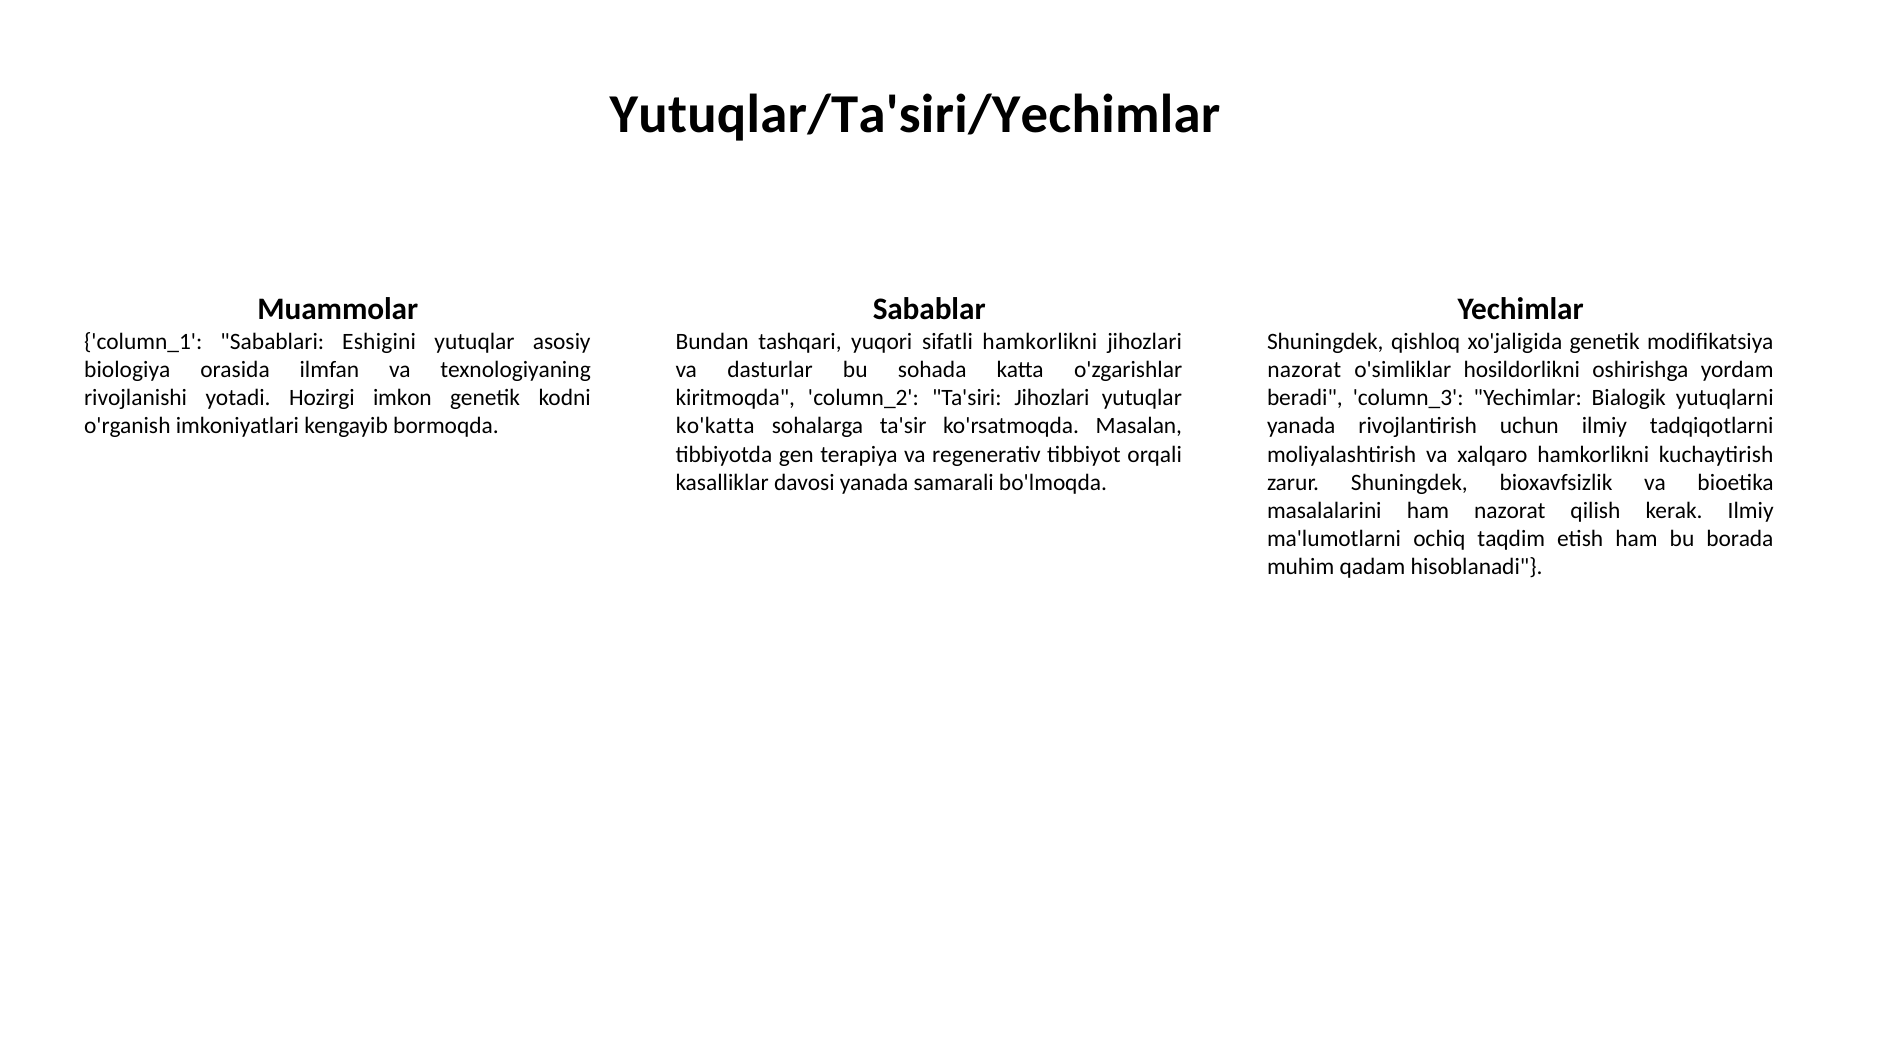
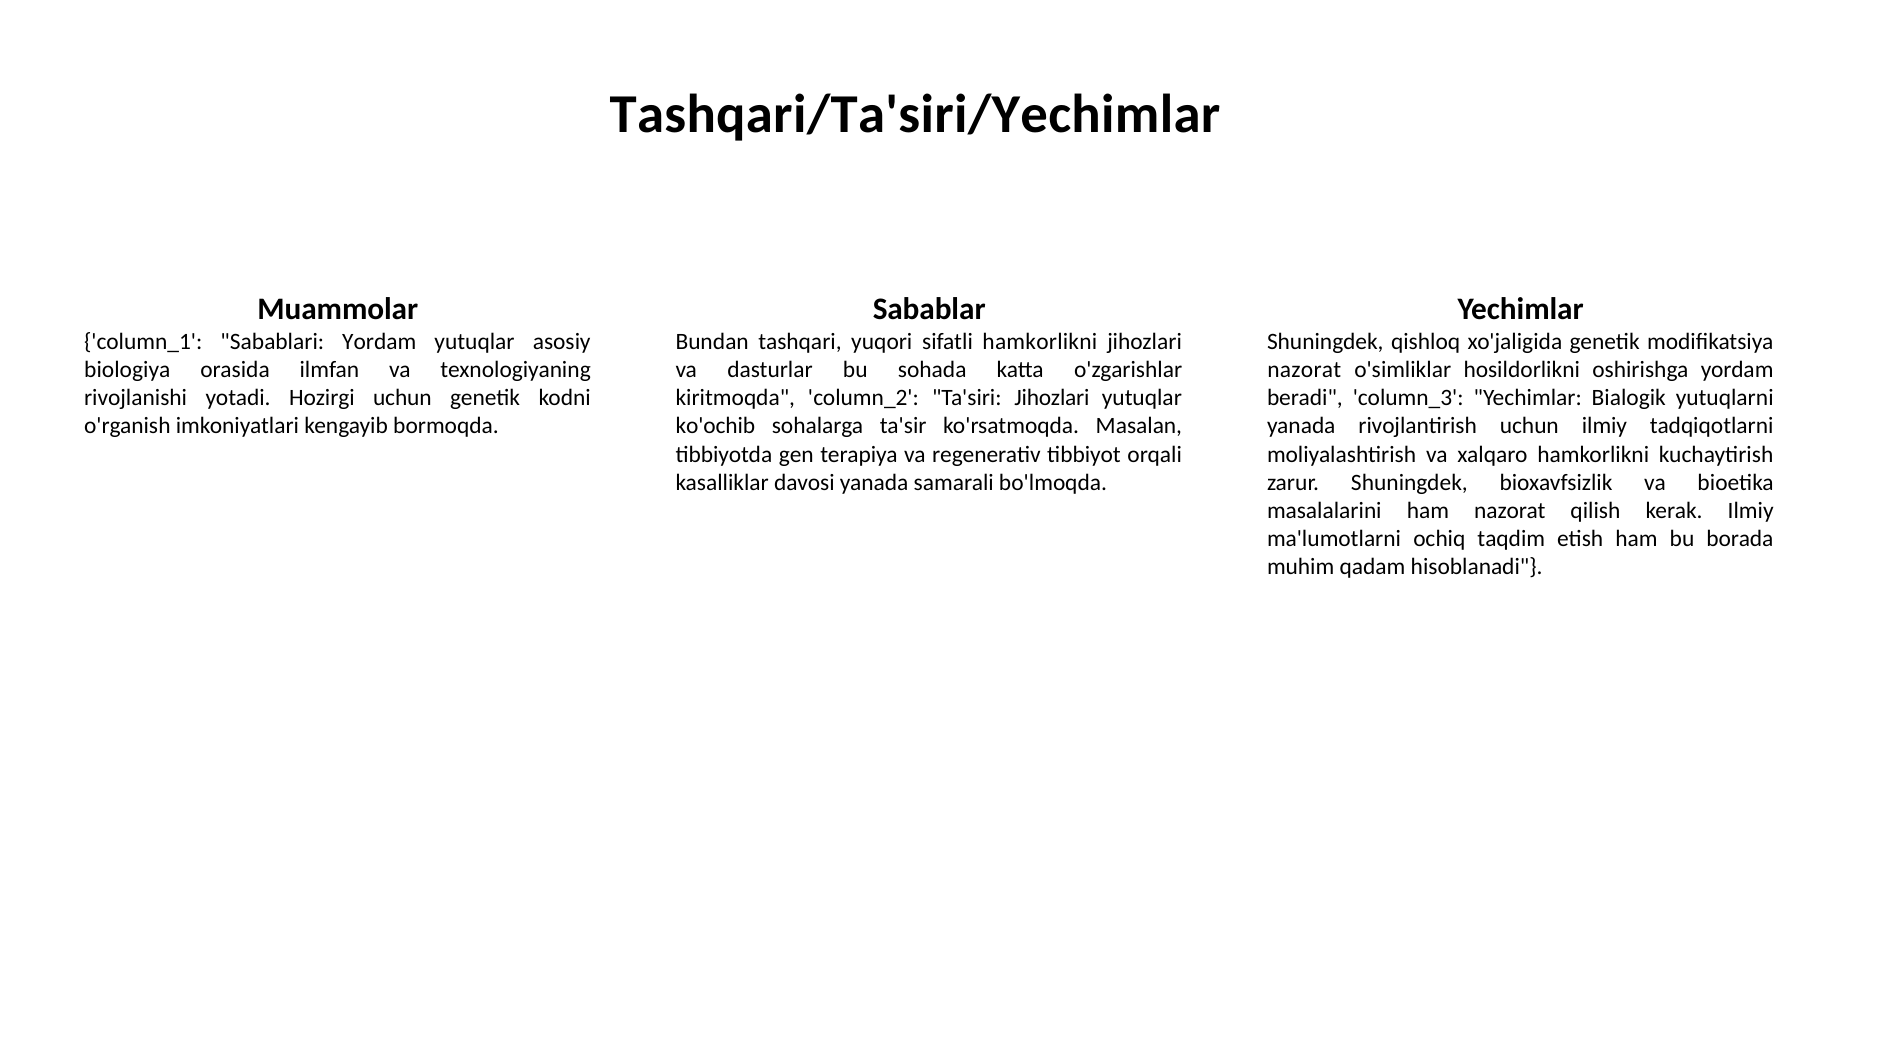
Yutuqlar/Ta'siri/Yechimlar: Yutuqlar/Ta'siri/Yechimlar -> Tashqari/Ta'siri/Yechimlar
Sabablari Eshigini: Eshigini -> Yordam
Hozirgi imkon: imkon -> uchun
ko'katta: ko'katta -> ko'ochib
